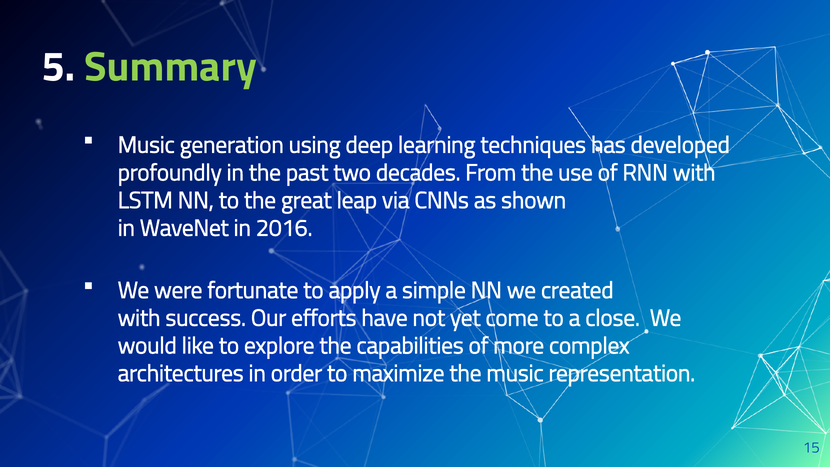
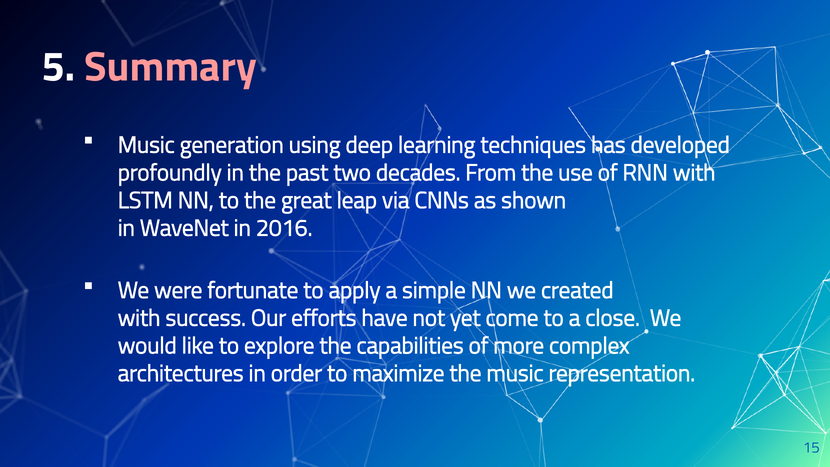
Summary colour: light green -> pink
